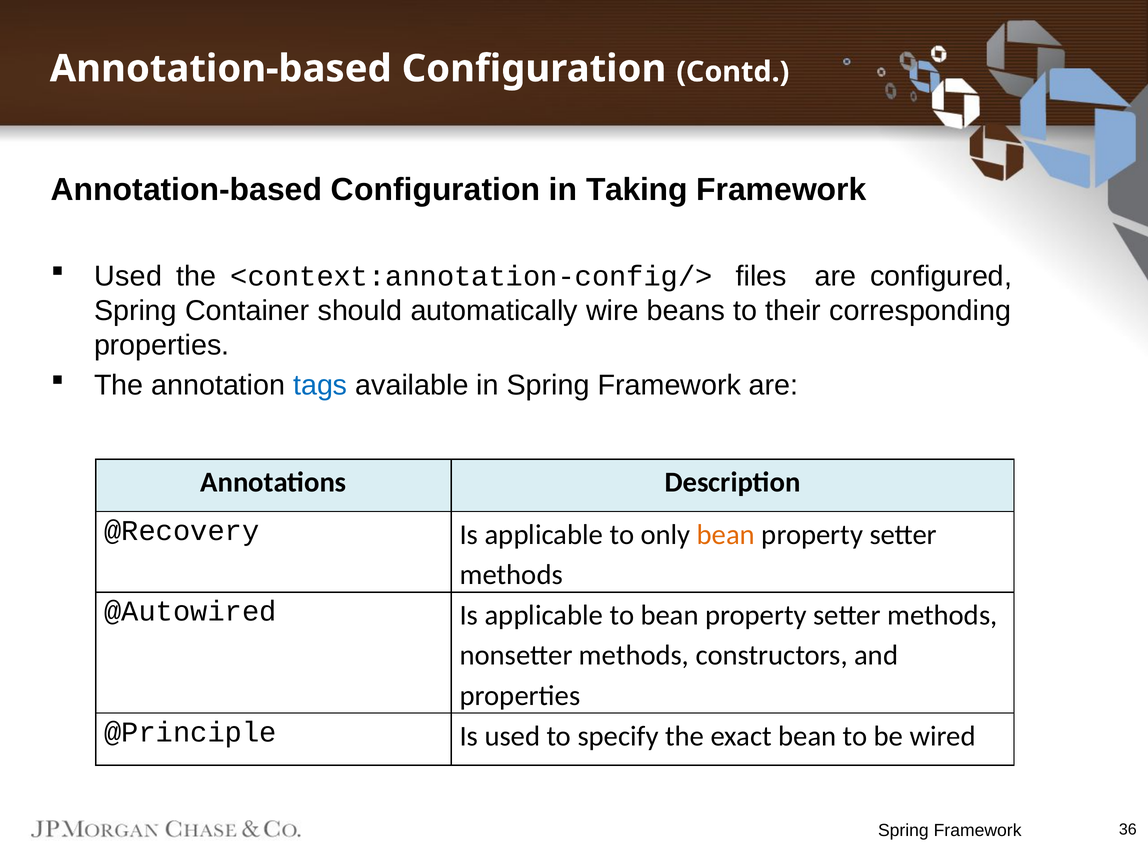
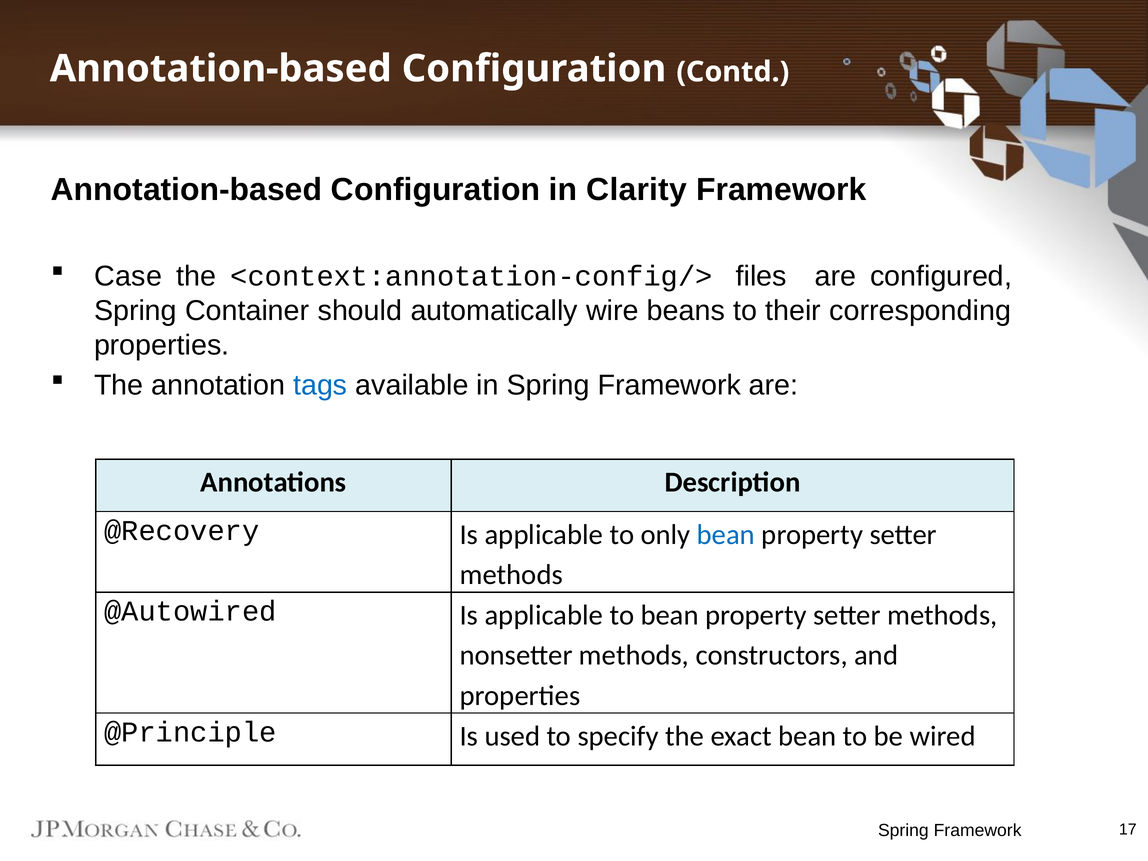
Taking: Taking -> Clarity
Used at (128, 276): Used -> Case
bean at (726, 535) colour: orange -> blue
36: 36 -> 17
